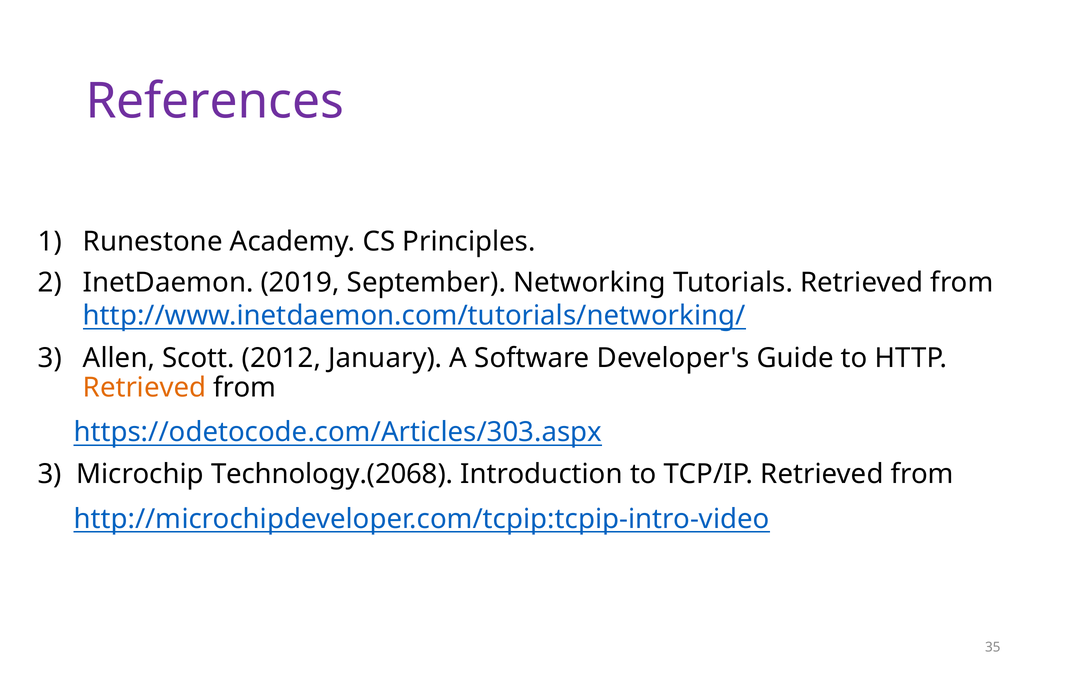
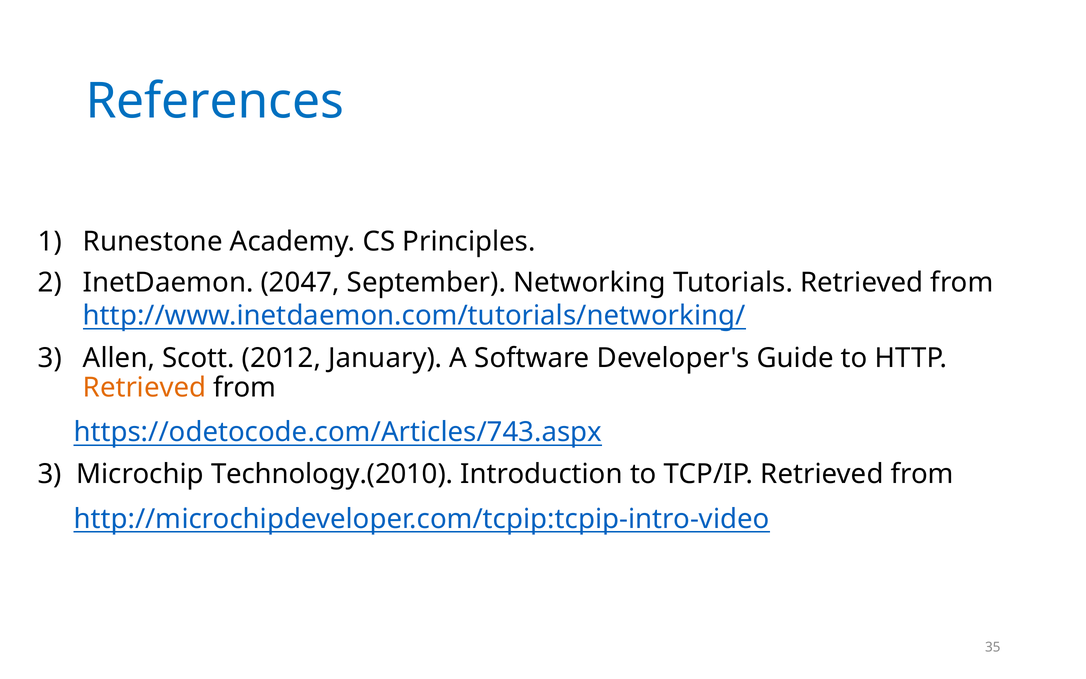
References colour: purple -> blue
2019: 2019 -> 2047
https://odetocode.com/Articles/303.aspx: https://odetocode.com/Articles/303.aspx -> https://odetocode.com/Articles/743.aspx
Technology.(2068: Technology.(2068 -> Technology.(2010
